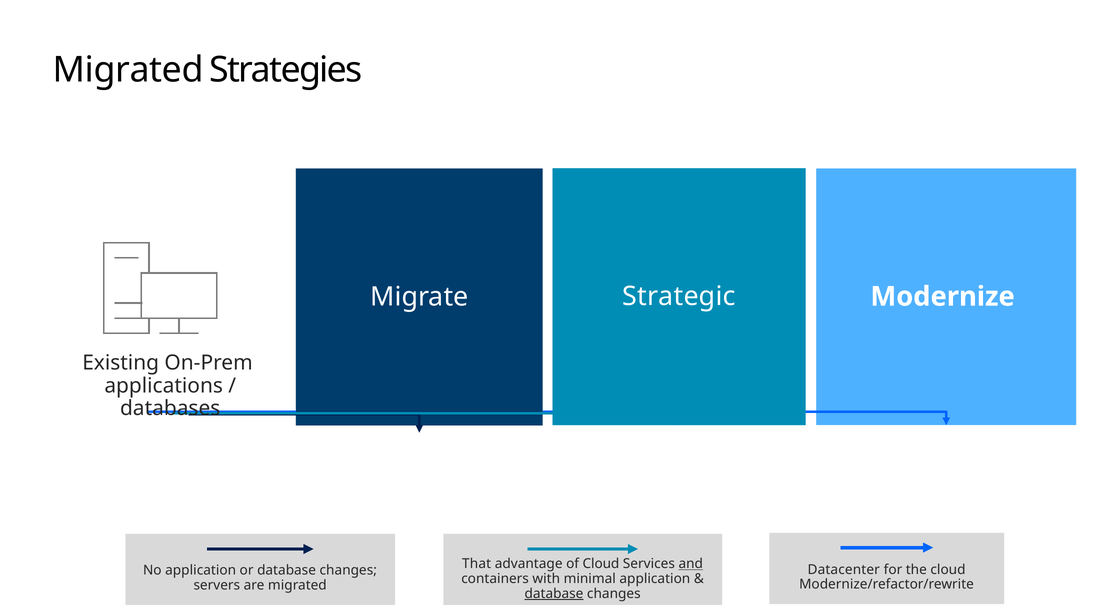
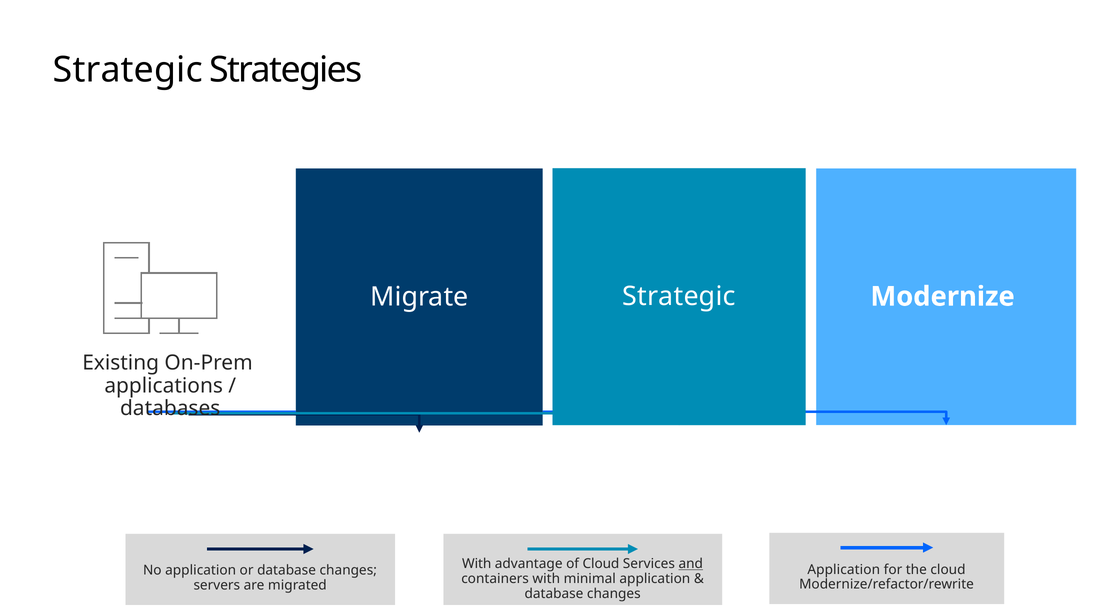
Migrated at (128, 70): Migrated -> Strategic
That at (477, 564): That -> With
Datacenter at (844, 569): Datacenter -> Application
database at (554, 593) underline: present -> none
